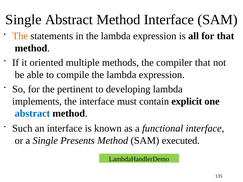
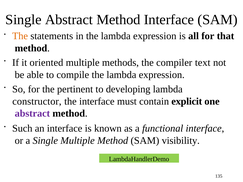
compiler that: that -> text
implements: implements -> constructor
abstract at (32, 114) colour: blue -> purple
Single Presents: Presents -> Multiple
executed: executed -> visibility
